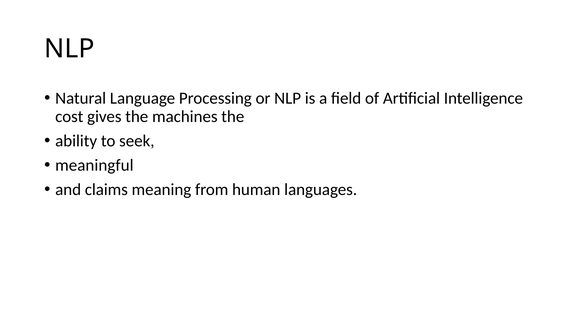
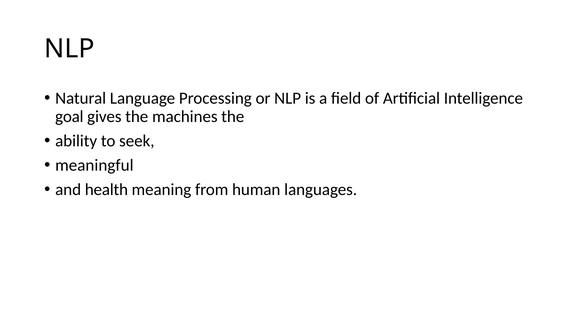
cost: cost -> goal
claims: claims -> health
